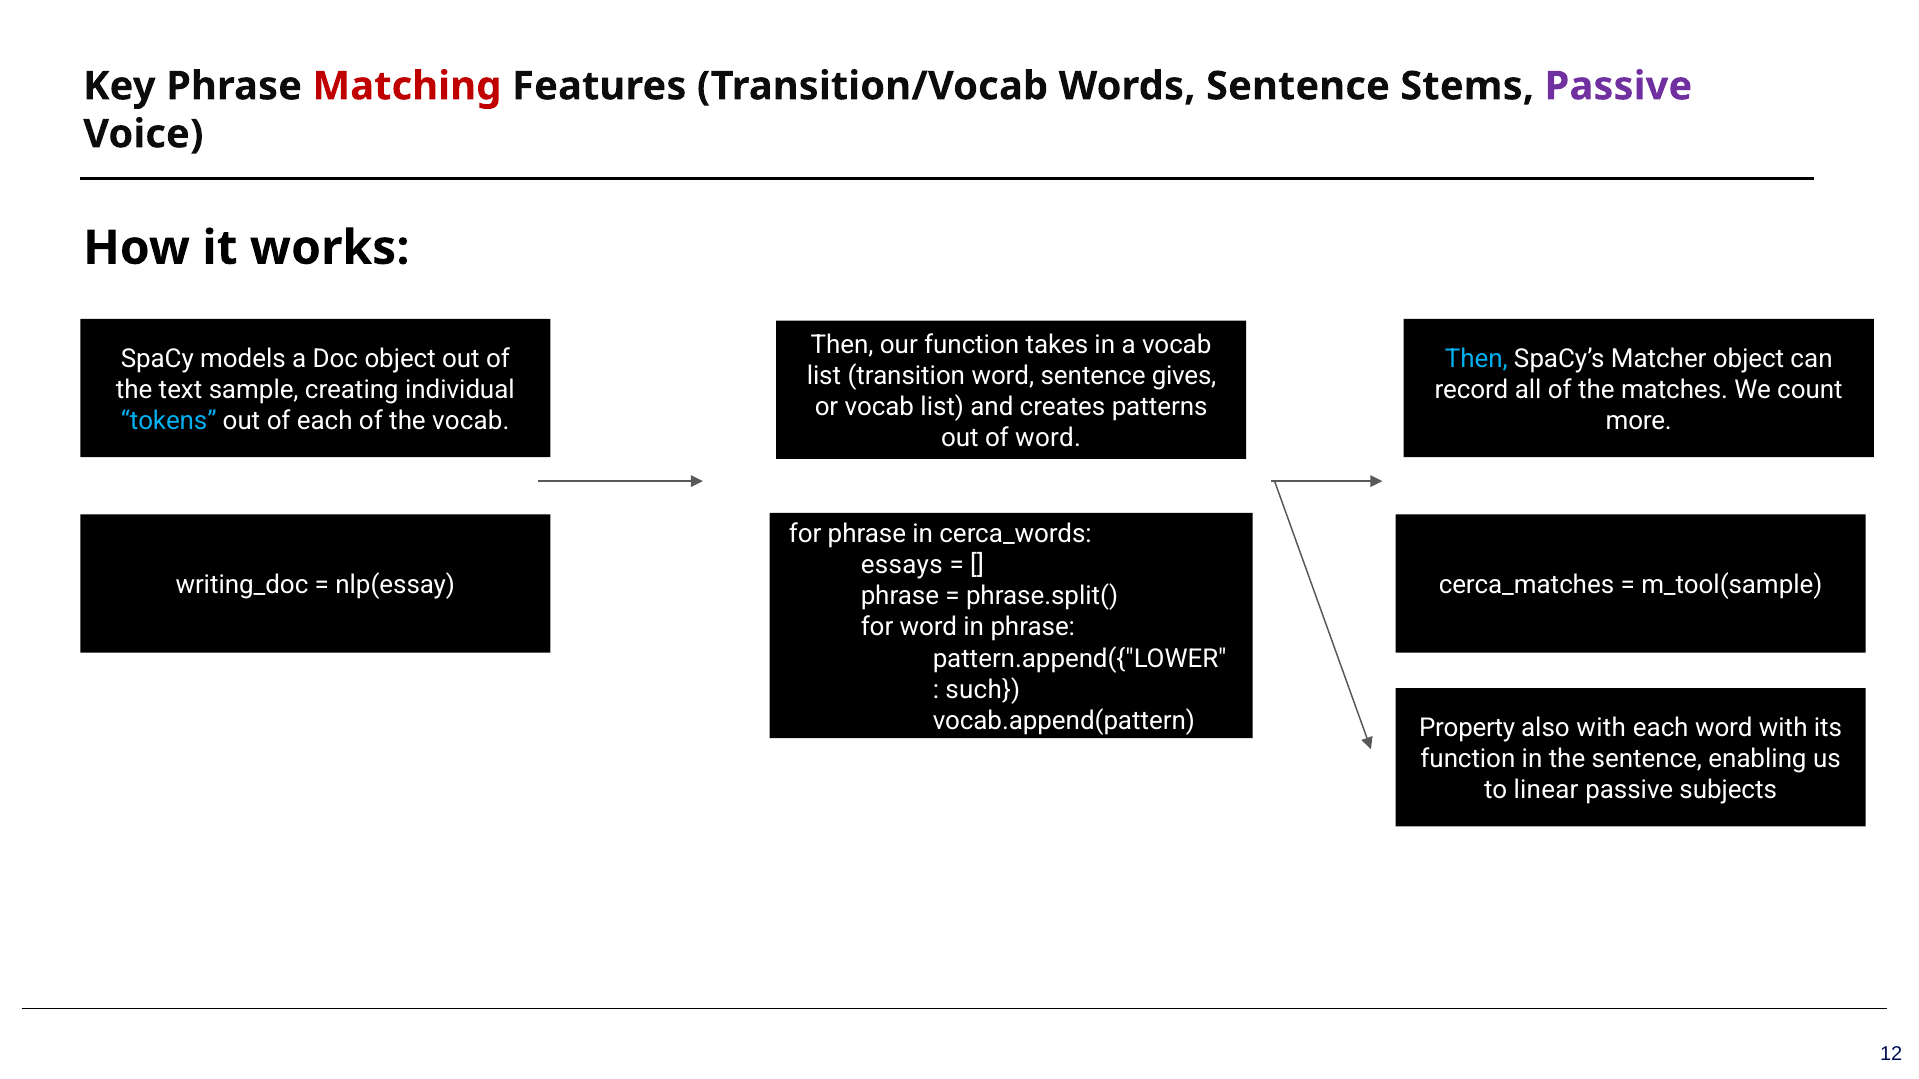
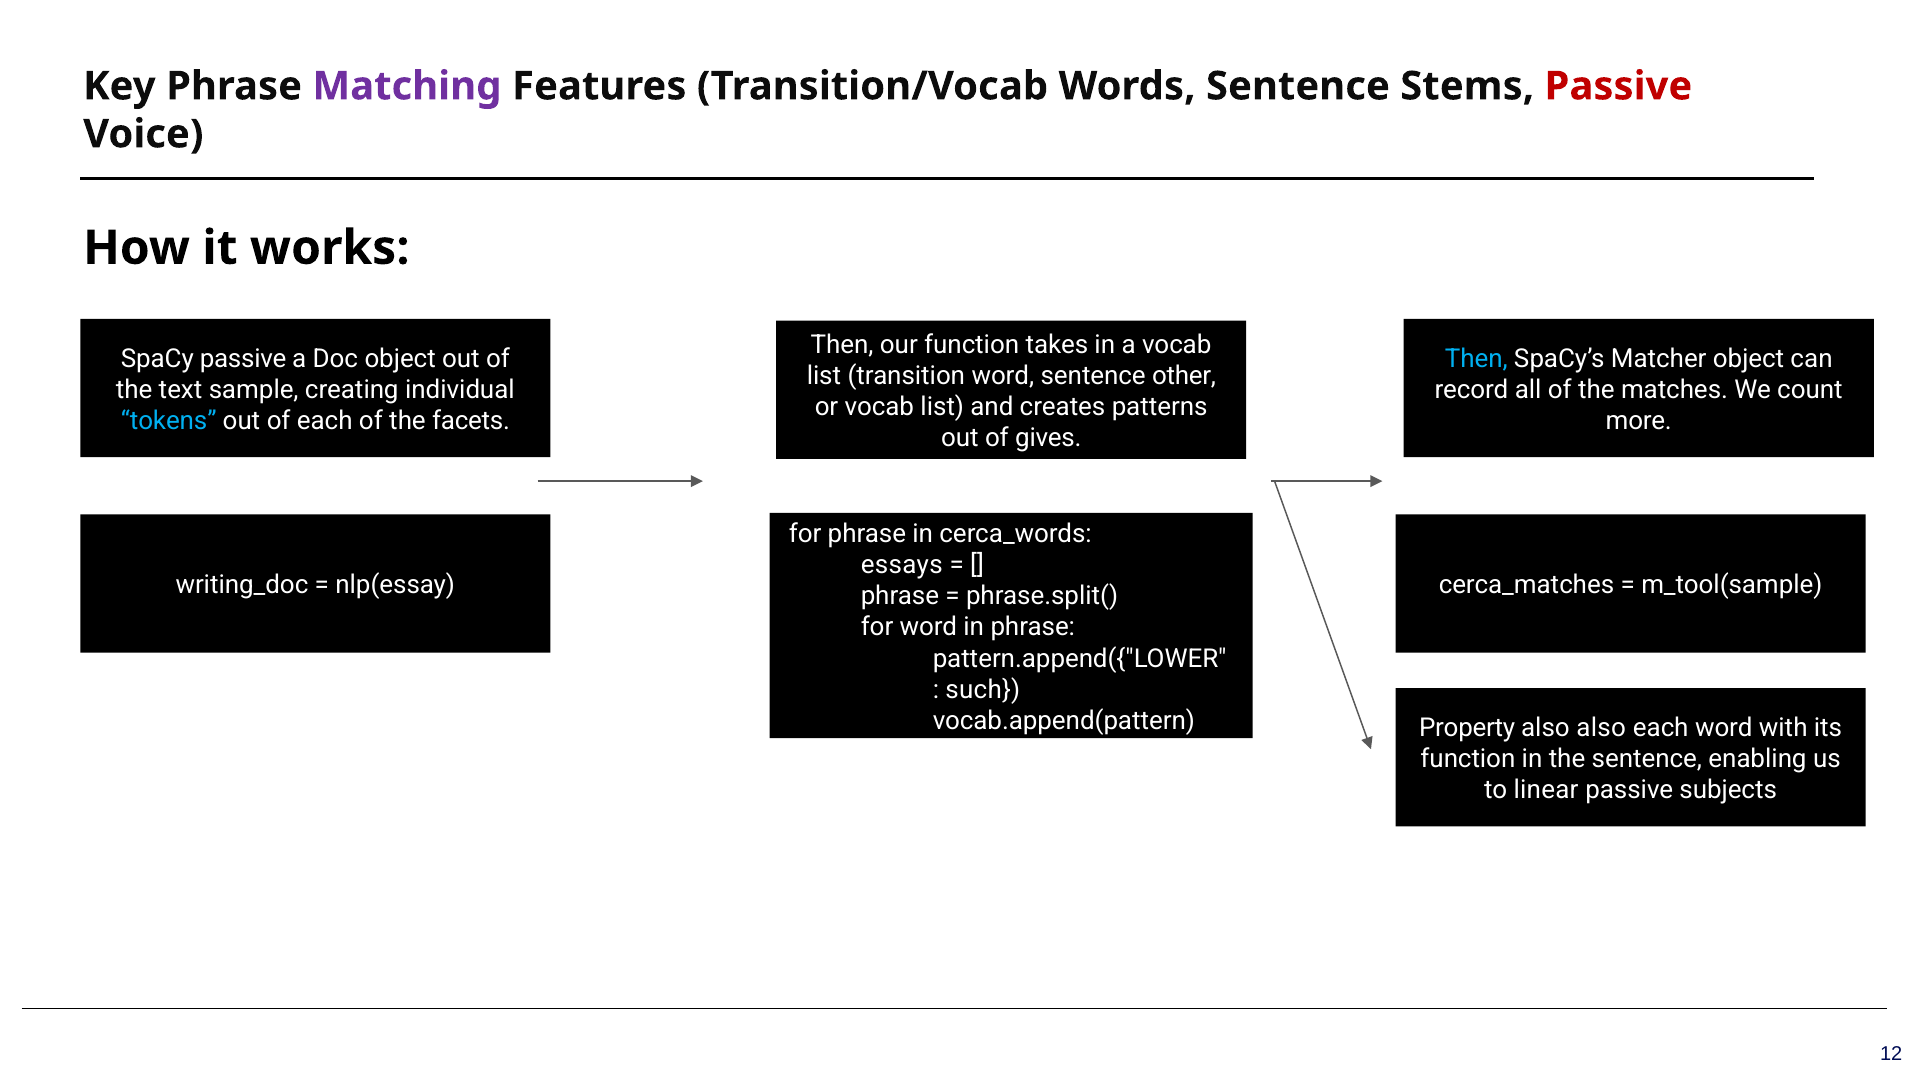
Matching colour: red -> purple
Passive at (1618, 86) colour: purple -> red
SpaCy models: models -> passive
gives: gives -> other
the vocab: vocab -> facets
of word: word -> gives
also with: with -> also
